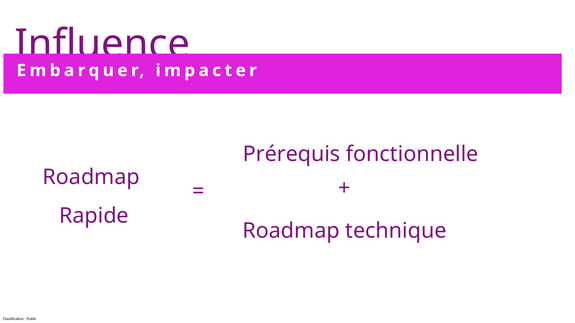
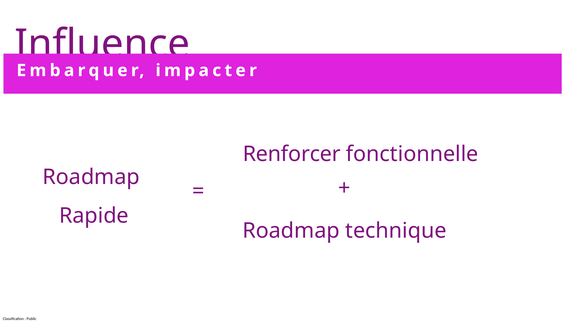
Prérequis: Prérequis -> Renforcer
